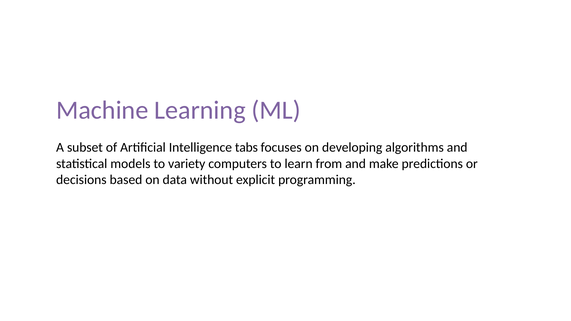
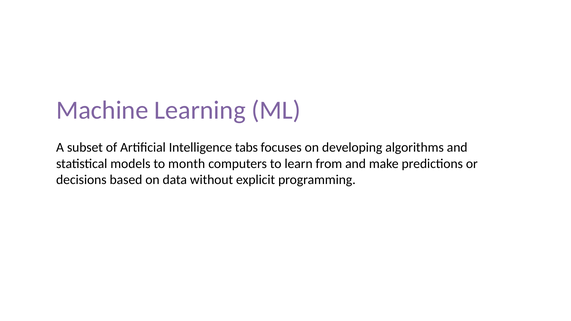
variety: variety -> month
